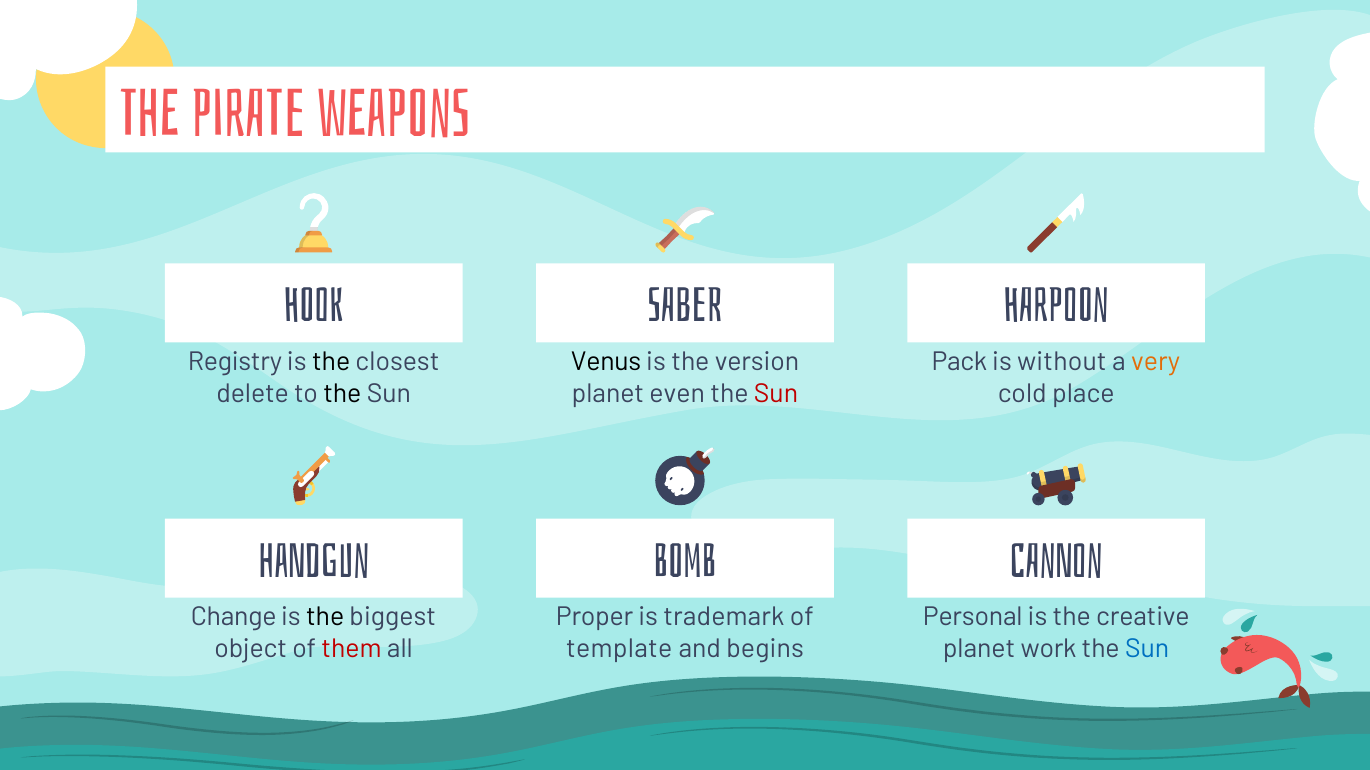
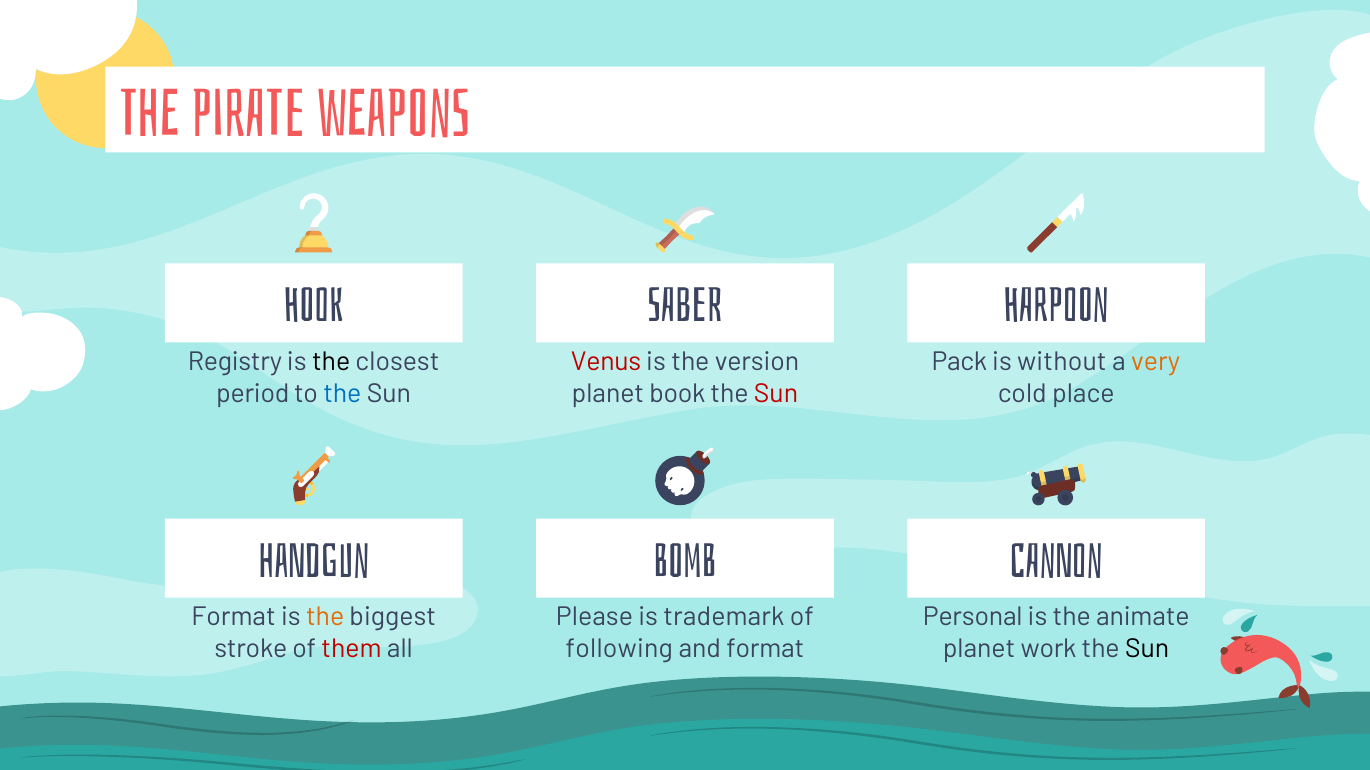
Venus colour: black -> red
delete: delete -> period
the at (342, 394) colour: black -> blue
even: even -> book
Change at (234, 618): Change -> Format
the at (325, 618) colour: black -> orange
Proper: Proper -> Please
creative: creative -> animate
object: object -> stroke
template: template -> following
and begins: begins -> format
Sun at (1147, 650) colour: blue -> black
